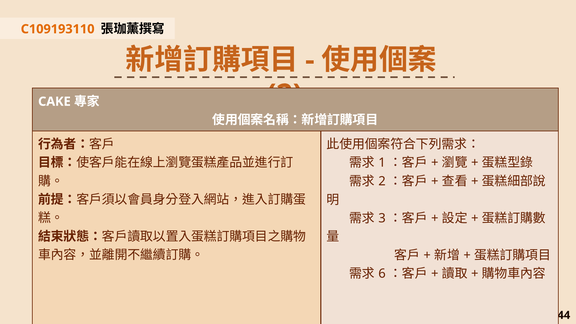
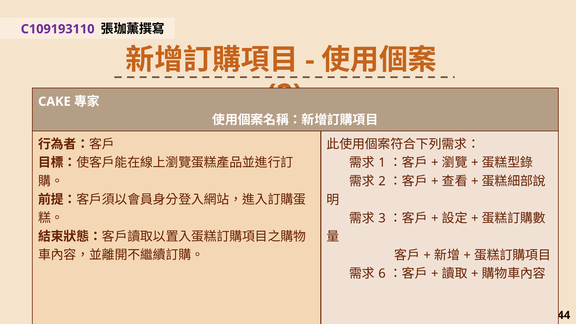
C109193110 colour: orange -> purple
